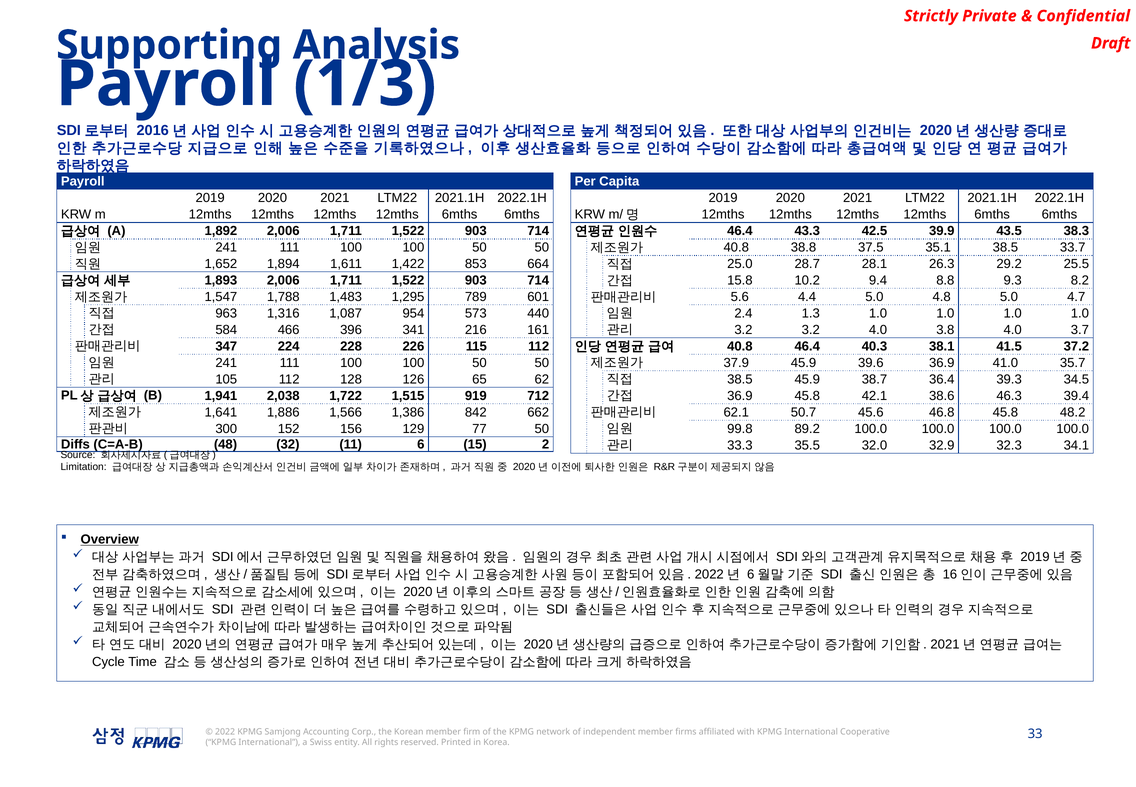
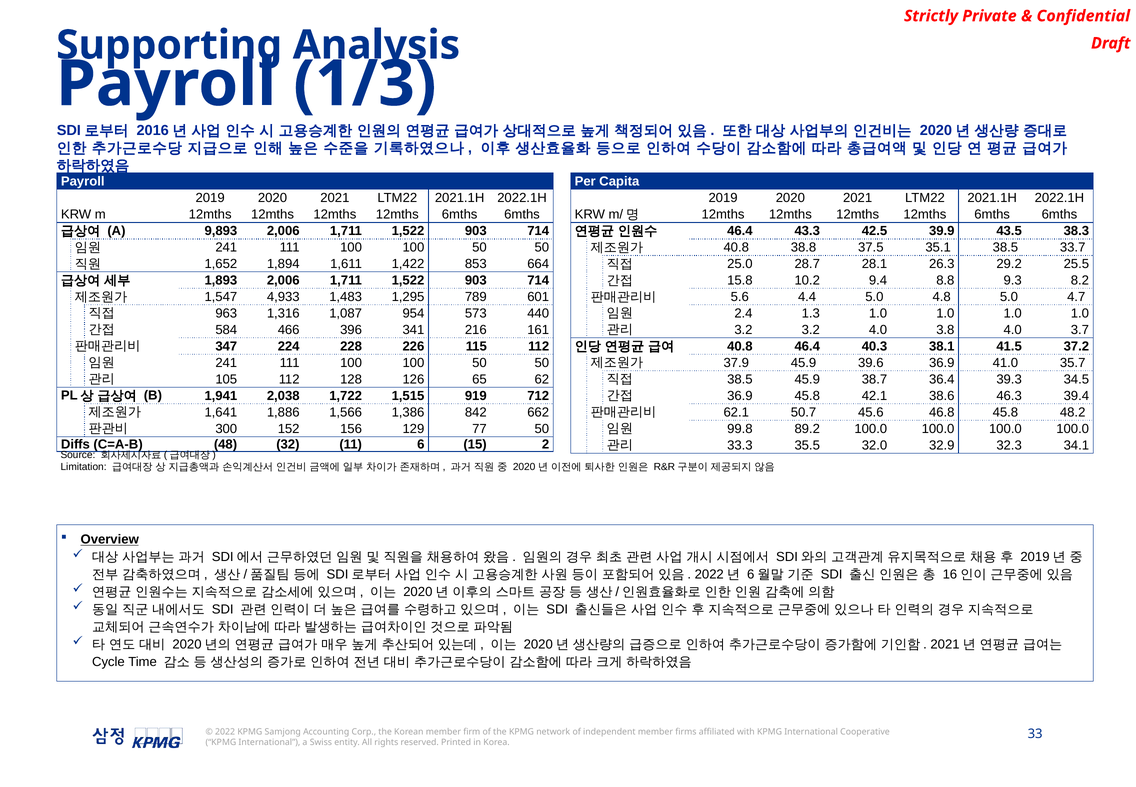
1,892: 1,892 -> 9,893
1,788: 1,788 -> 4,933
